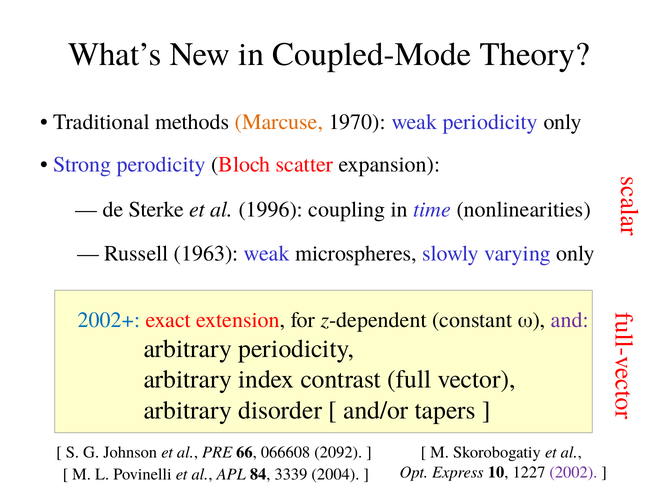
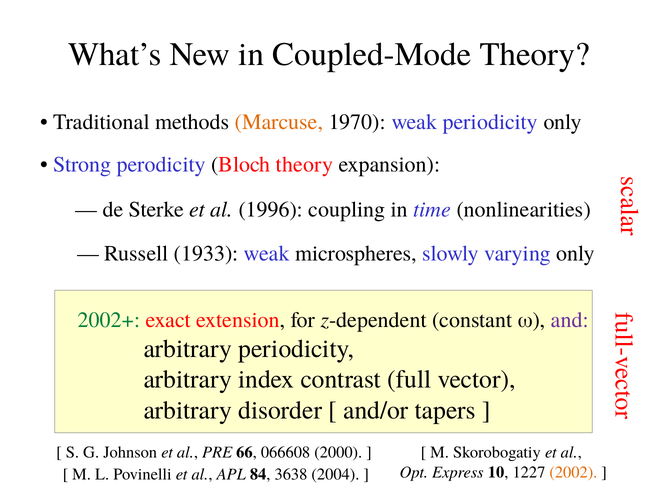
Bloch scatter: scatter -> theory
1963: 1963 -> 1933
2002+ colour: blue -> green
2092: 2092 -> 2000
2002 colour: purple -> orange
3339: 3339 -> 3638
